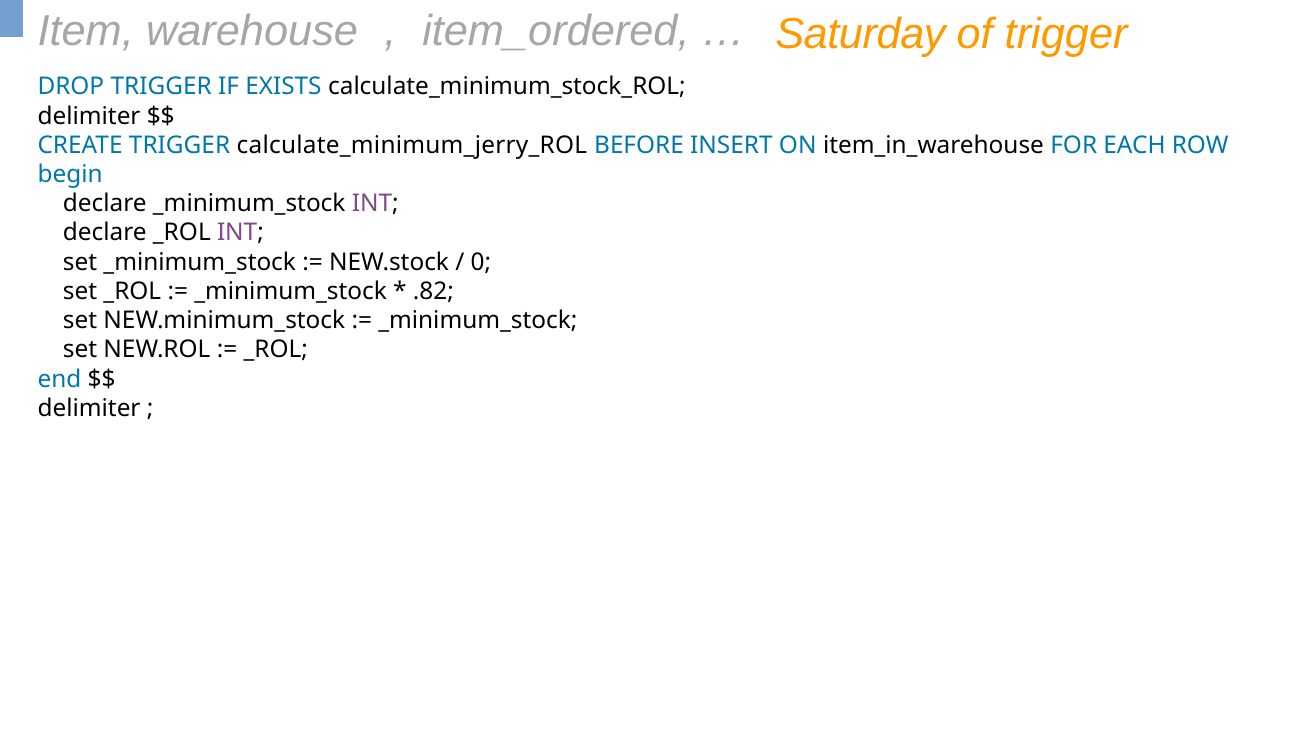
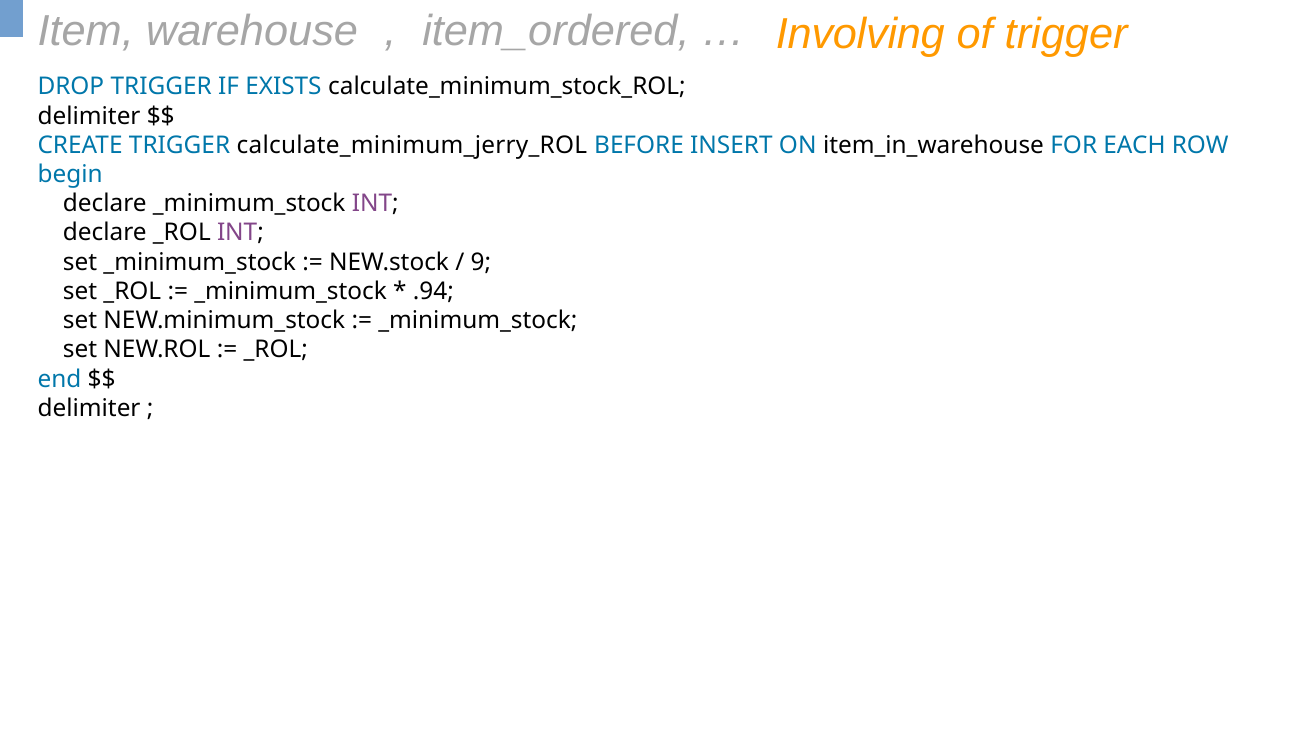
Saturday: Saturday -> Involving
0: 0 -> 9
.82: .82 -> .94
